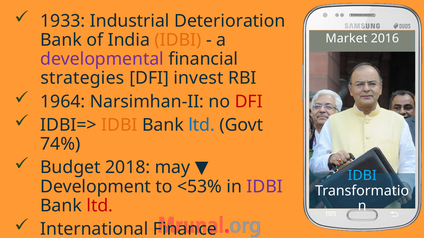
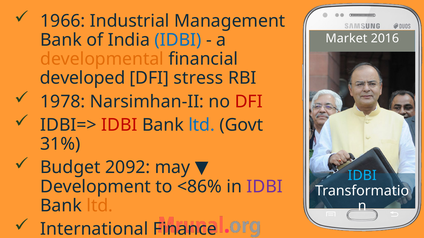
1933: 1933 -> 1966
Deterioration: Deterioration -> Management
IDBI at (178, 40) colour: orange -> blue
developmental colour: purple -> orange
strategies: strategies -> developed
DFI invest: invest -> stress
1964: 1964 -> 1978
IDBI at (119, 125) colour: orange -> red
74%: 74% -> 31%
2018: 2018 -> 2092
<53%: <53% -> <86%
ltd at (100, 206) colour: red -> orange
